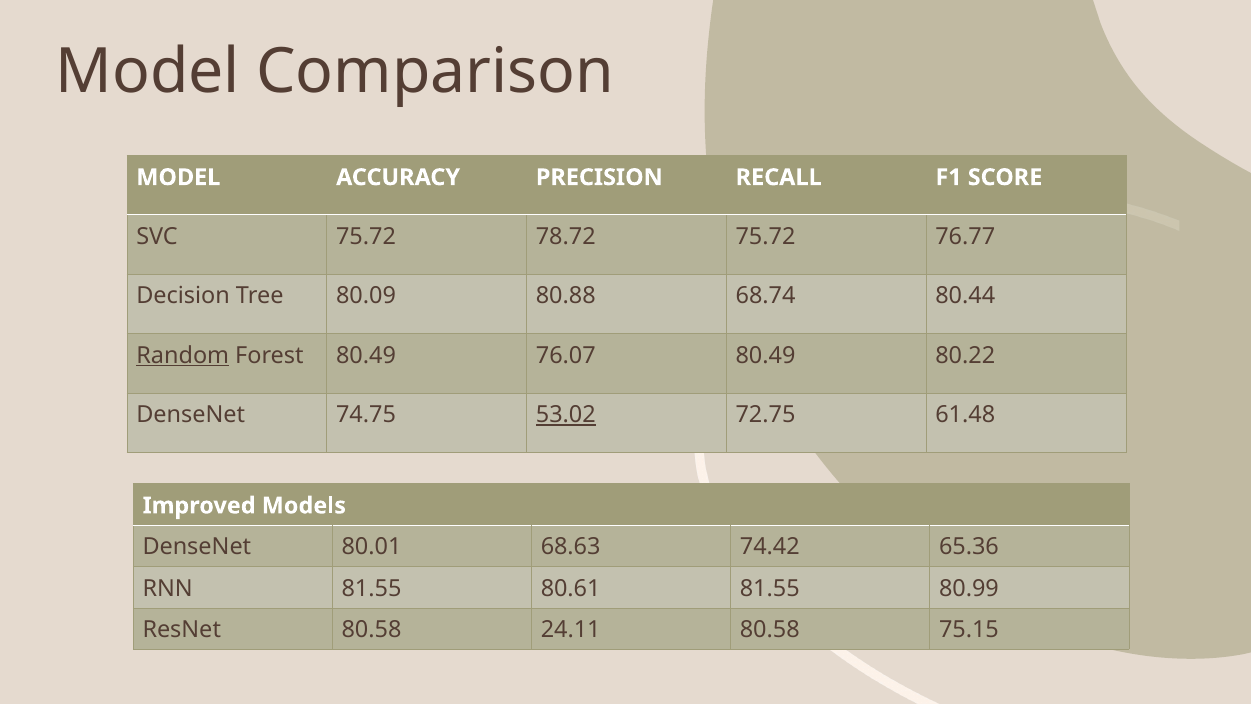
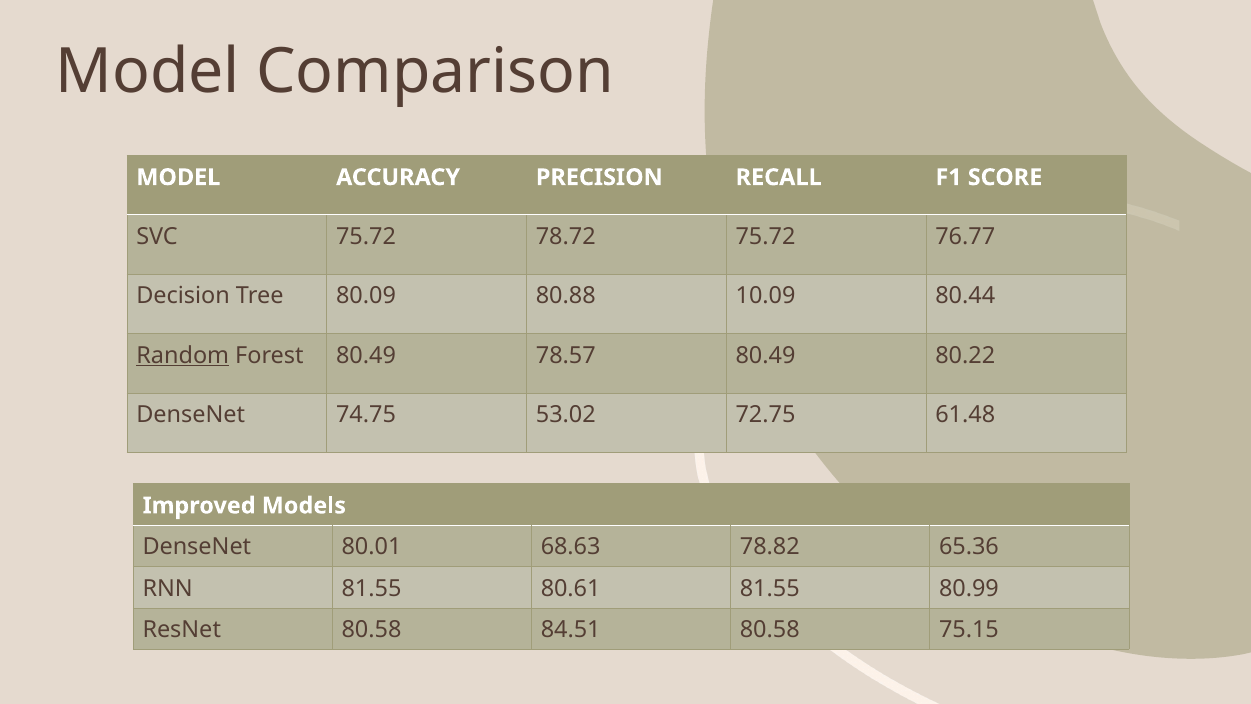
68.74: 68.74 -> 10.09
76.07: 76.07 -> 78.57
53.02 underline: present -> none
74.42: 74.42 -> 78.82
24.11: 24.11 -> 84.51
